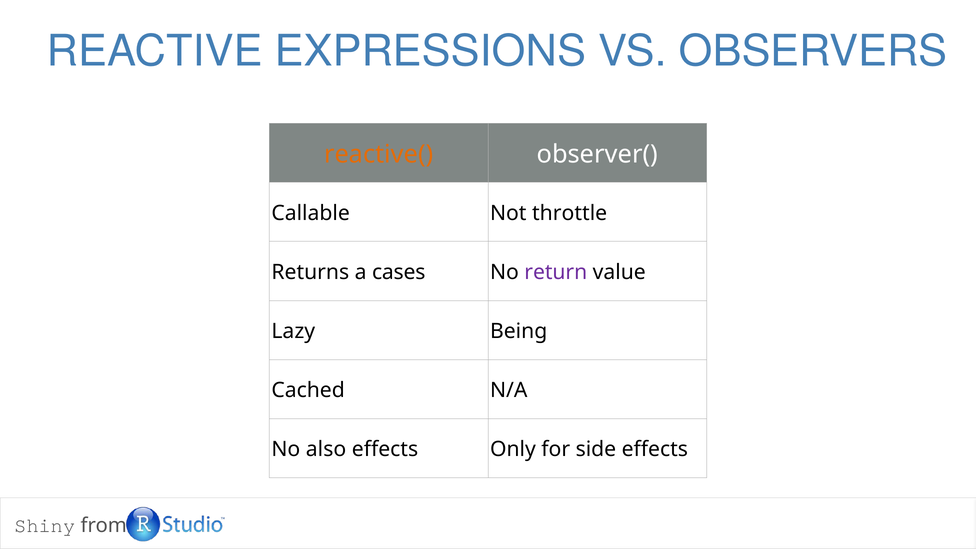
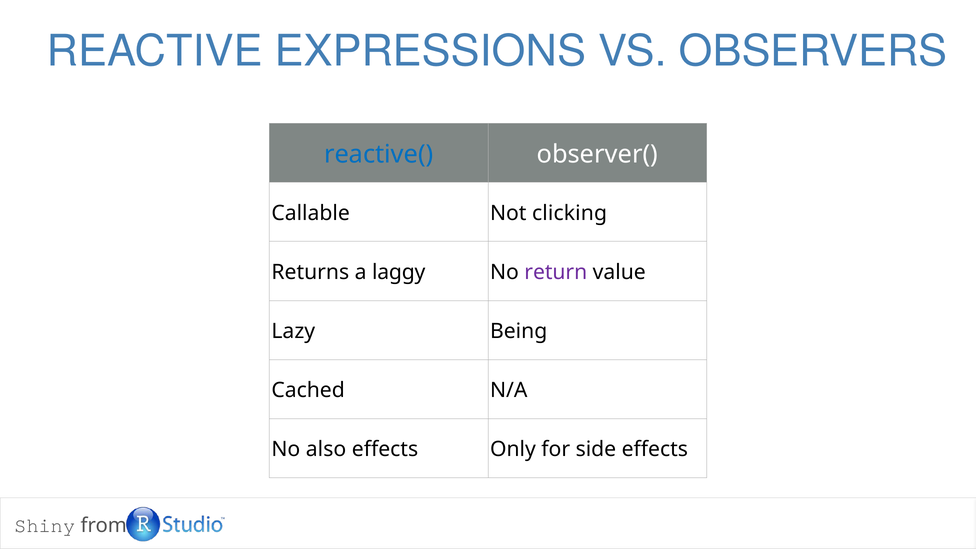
reactive( colour: orange -> blue
throttle: throttle -> clicking
cases: cases -> laggy
